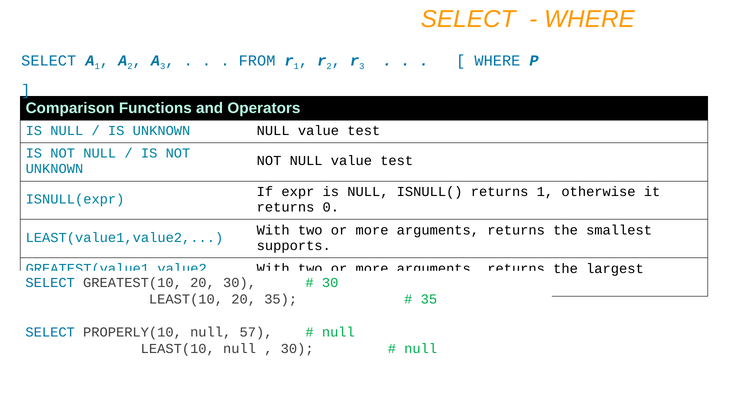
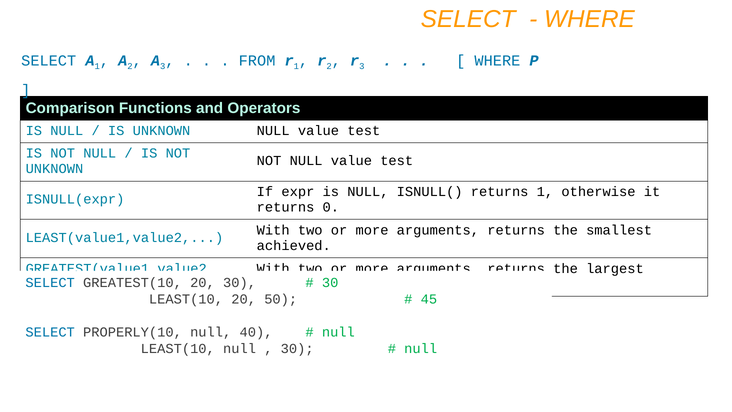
supports: supports -> achieved
20 35: 35 -> 50
35 at (429, 299): 35 -> 45
57: 57 -> 40
